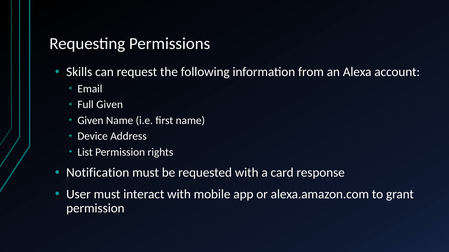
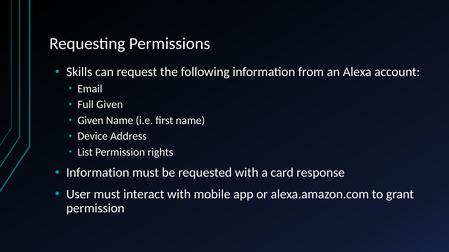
Notification at (98, 173): Notification -> Information
